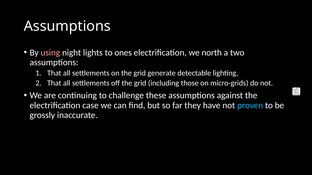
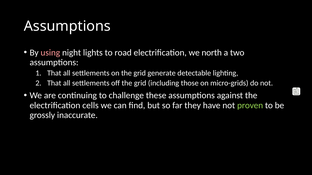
ones: ones -> road
case: case -> cells
proven colour: light blue -> light green
